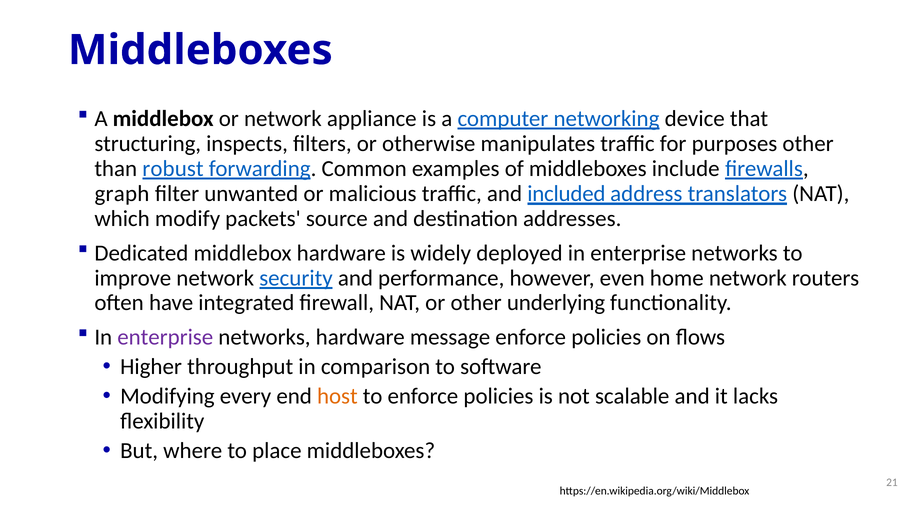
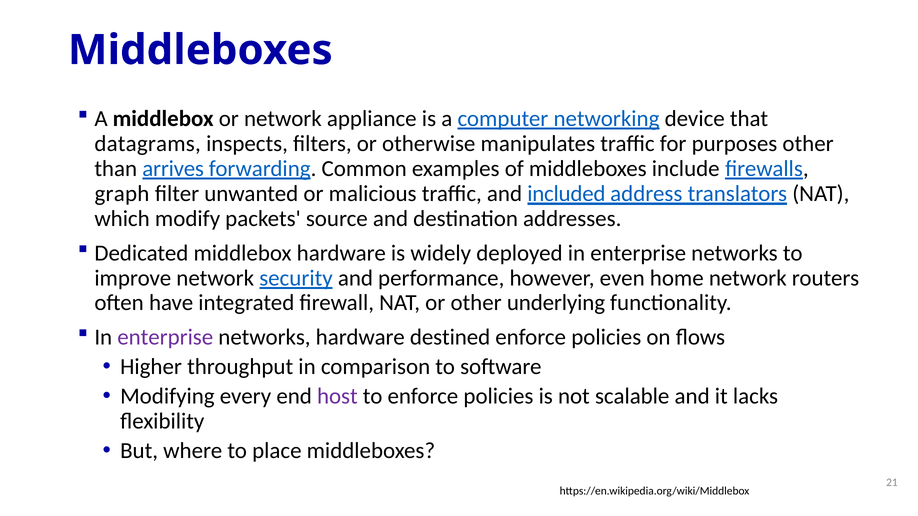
structuring: structuring -> datagrams
robust: robust -> arrives
message: message -> destined
host colour: orange -> purple
